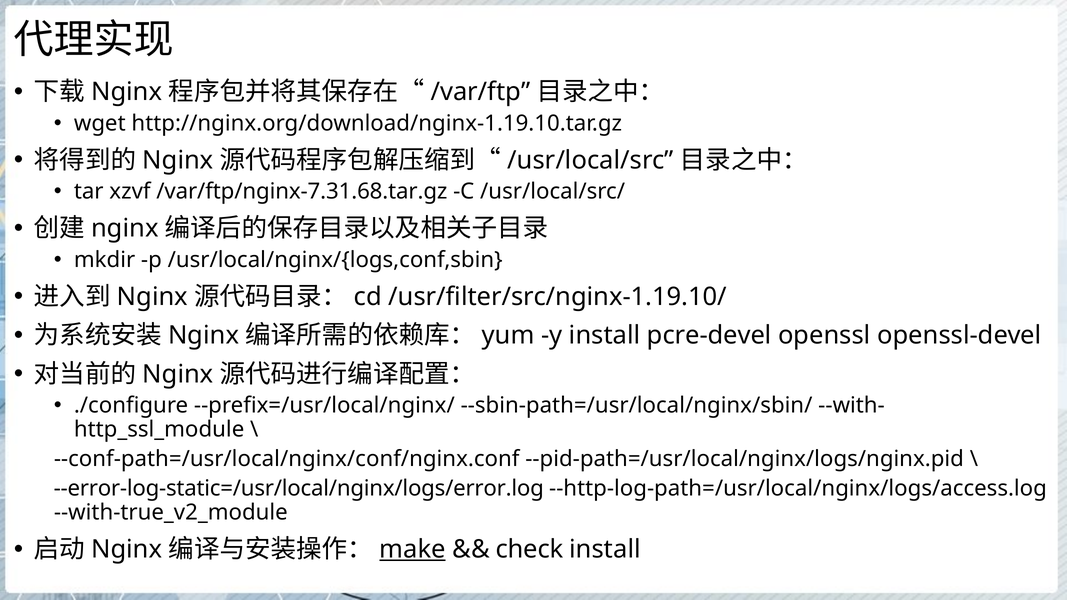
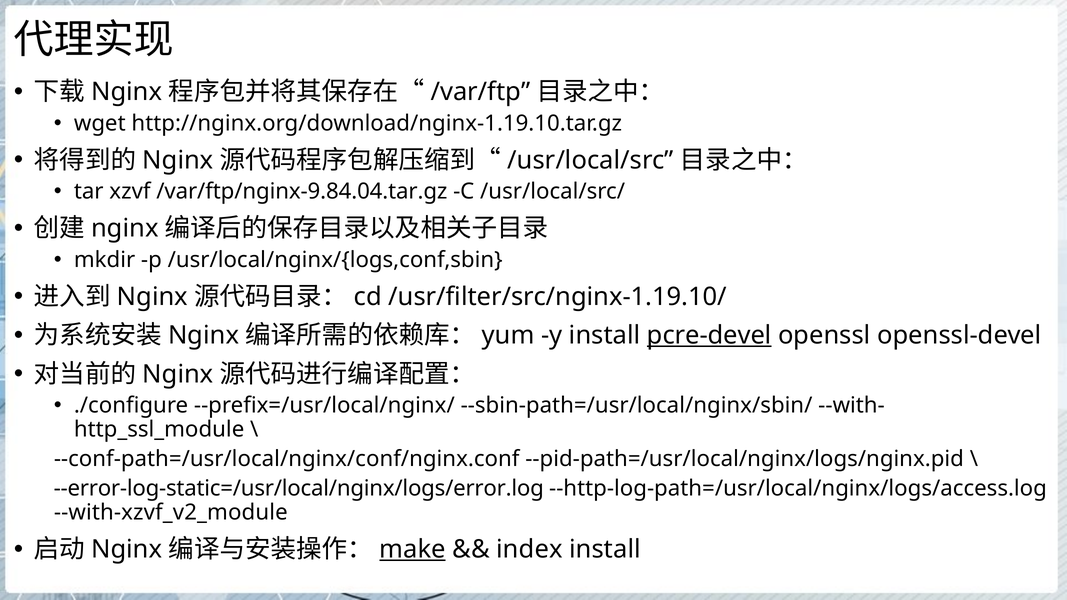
/var/ftp/nginx-7.31.68.tar.gz: /var/ftp/nginx-7.31.68.tar.gz -> /var/ftp/nginx-9.84.04.tar.gz
pcre-devel underline: none -> present
--with-true_v2_module: --with-true_v2_module -> --with-xzvf_v2_module
check: check -> index
